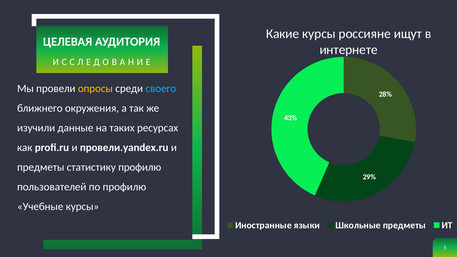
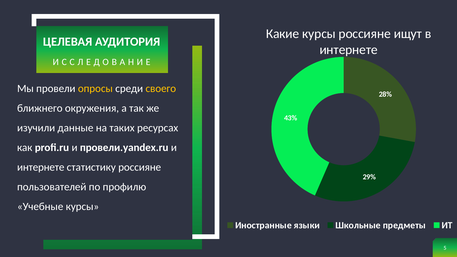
своего colour: light blue -> yellow
предметы at (41, 167): предметы -> интернете
статистику профилю: профилю -> россияне
